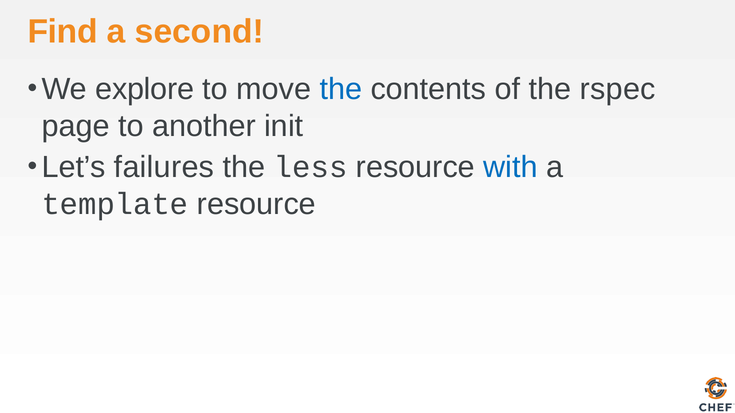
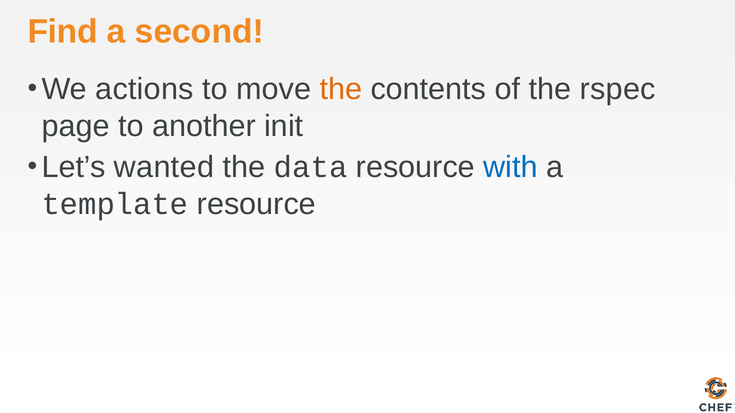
explore: explore -> actions
the at (341, 89) colour: blue -> orange
failures: failures -> wanted
less: less -> data
